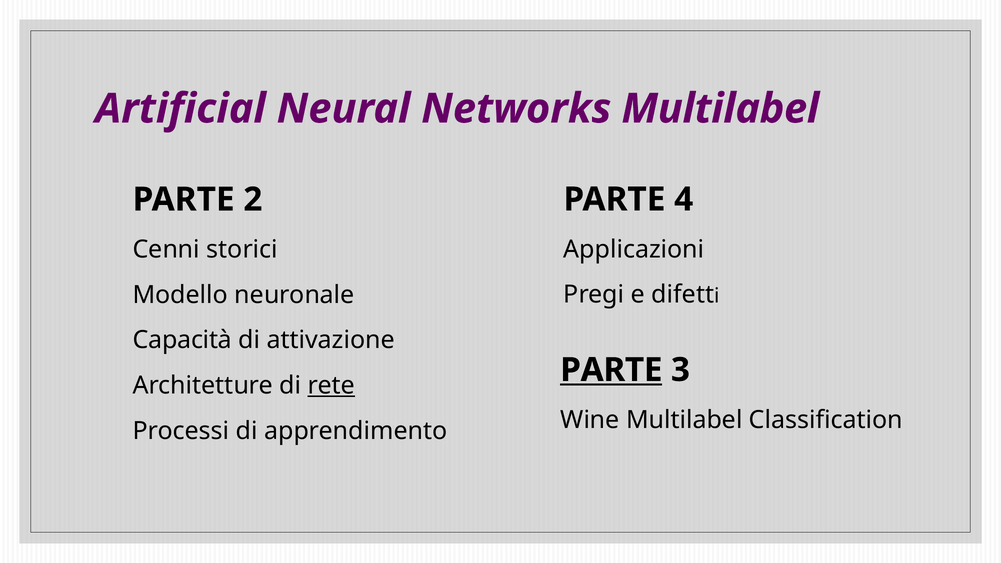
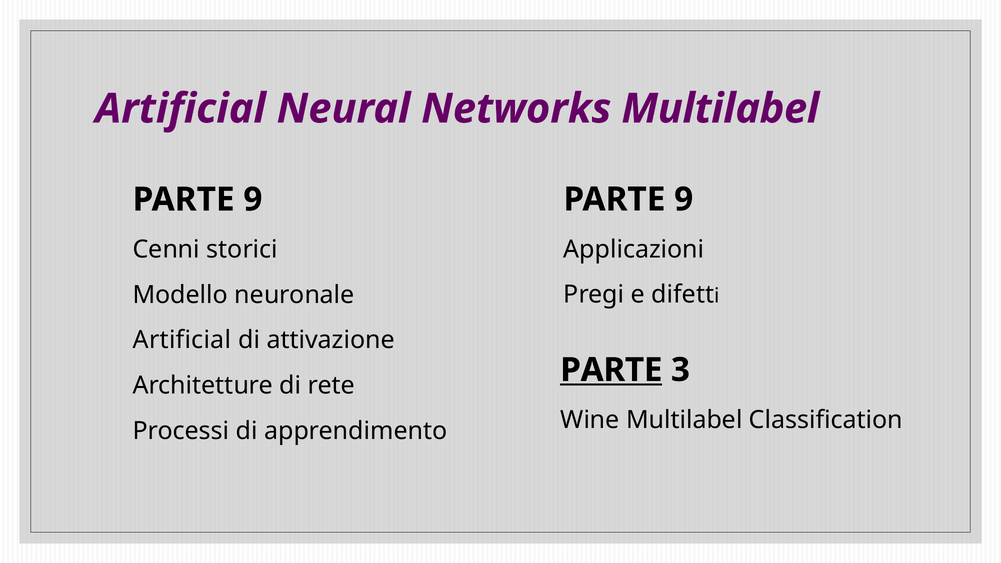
4 at (684, 199): 4 -> 9
2 at (253, 200): 2 -> 9
Capacità at (182, 340): Capacità -> Artificial
rete underline: present -> none
